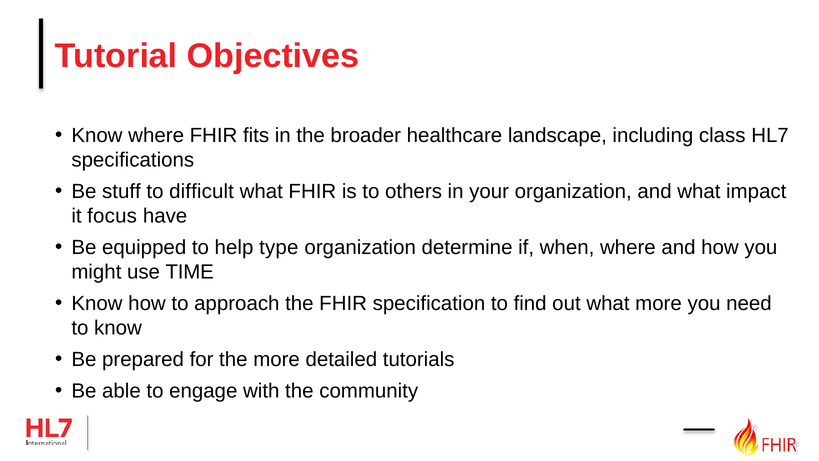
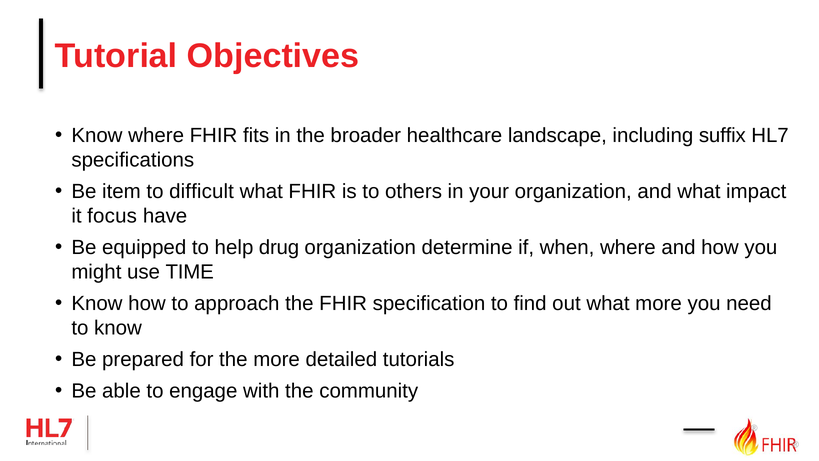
class: class -> suffix
stuff: stuff -> item
type: type -> drug
